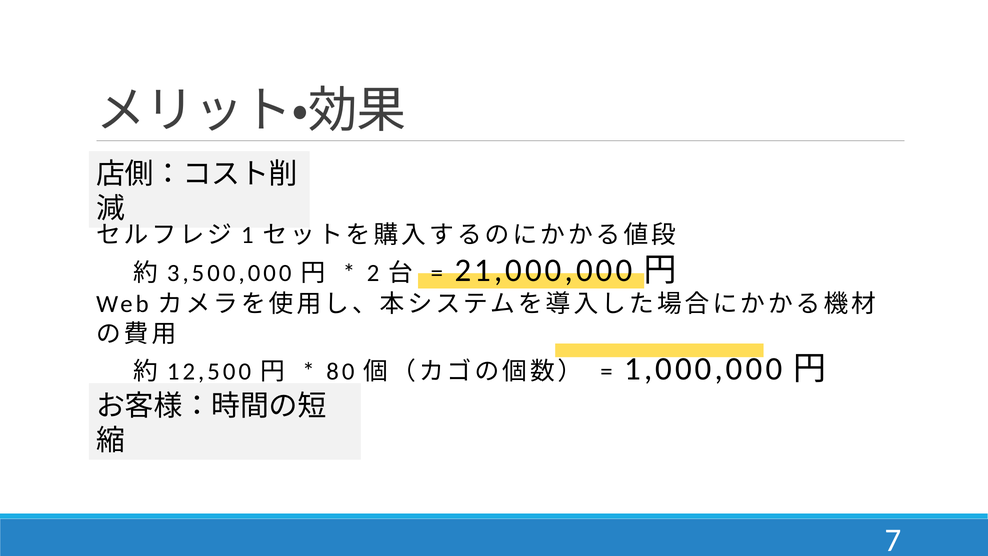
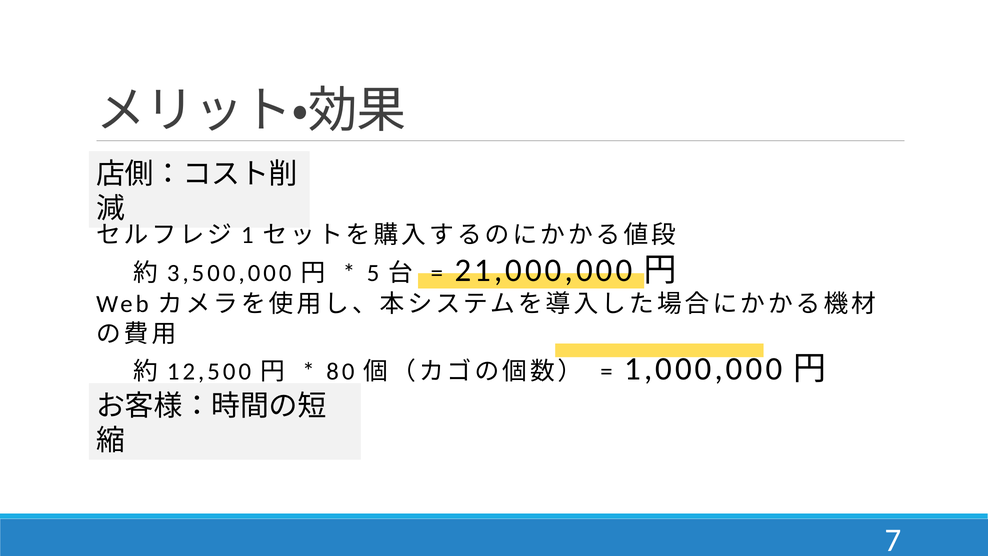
2: 2 -> 5
